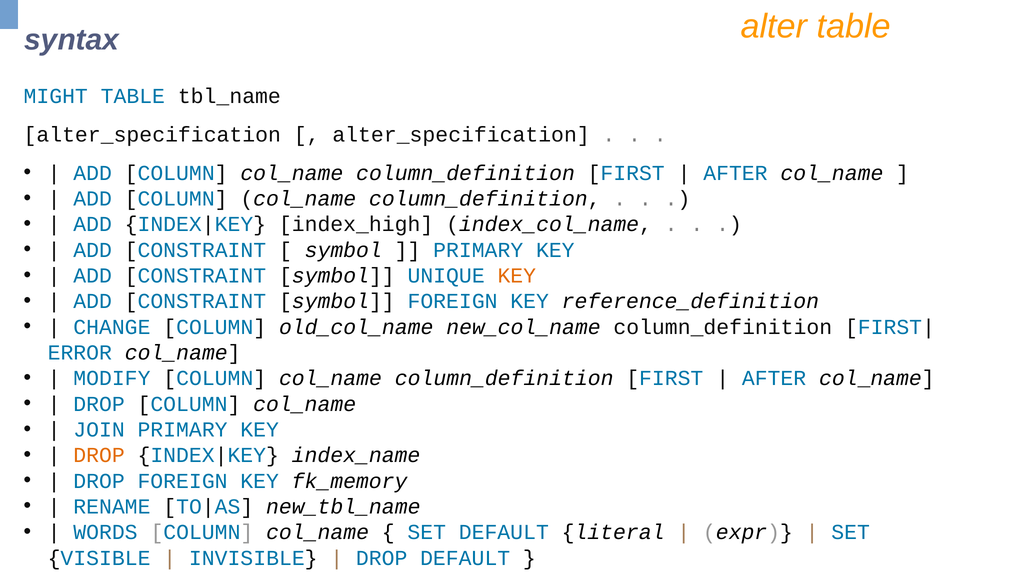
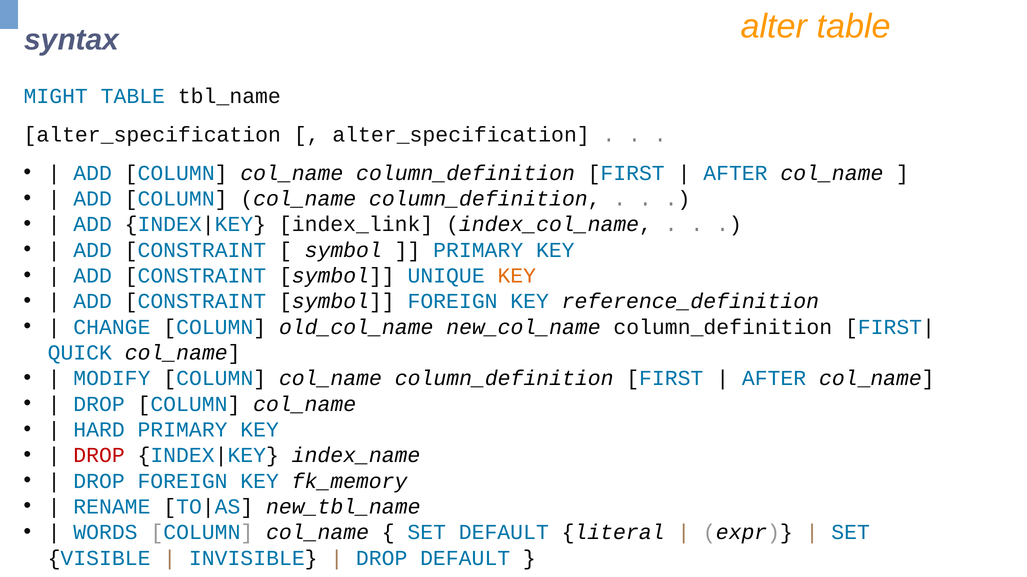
index_high: index_high -> index_link
ERROR: ERROR -> QUICK
JOIN: JOIN -> HARD
DROP at (99, 456) colour: orange -> red
